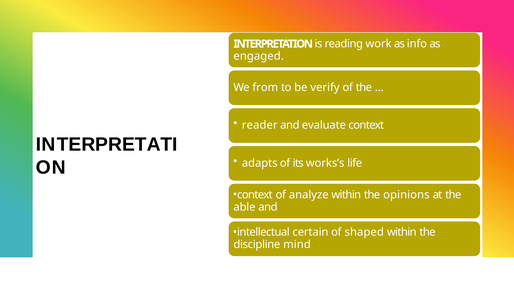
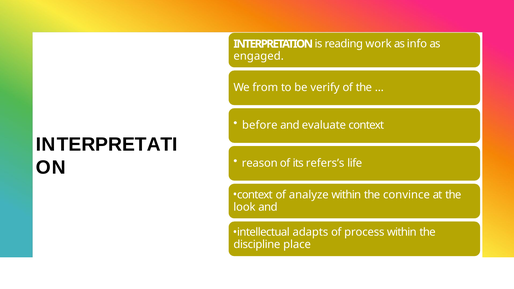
reader: reader -> before
adapts: adapts -> reason
works’s: works’s -> refers’s
opinions: opinions -> convince
able: able -> look
certain: certain -> adapts
shaped: shaped -> process
mind: mind -> place
